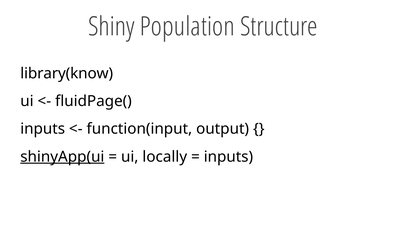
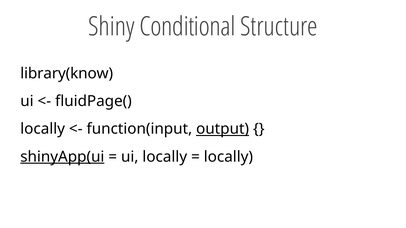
Population: Population -> Conditional
inputs at (43, 129): inputs -> locally
output underline: none -> present
inputs at (228, 157): inputs -> locally
